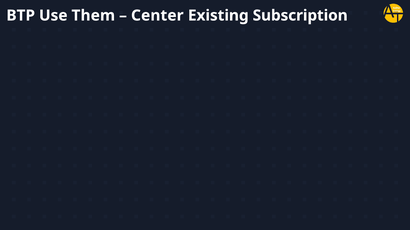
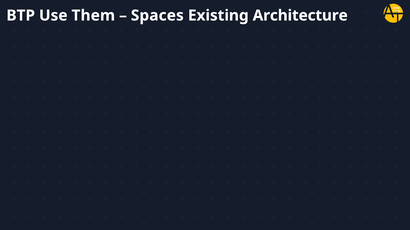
Center: Center -> Spaces
Subscription: Subscription -> Architecture
